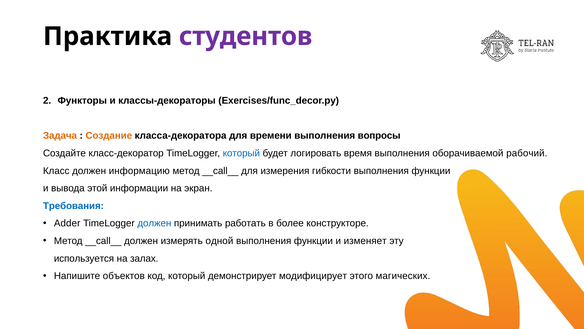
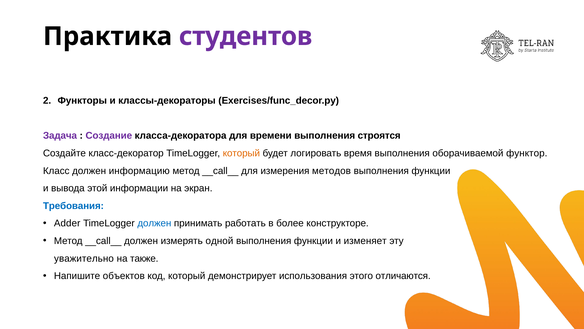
Задача colour: orange -> purple
Создание colour: orange -> purple
вопросы: вопросы -> строятся
который at (241, 153) colour: blue -> orange
рабочий: рабочий -> функтор
гибкости: гибкости -> методов
используется: используется -> уважительно
залах: залах -> также
модифицирует: модифицирует -> использования
магических: магических -> отличаются
